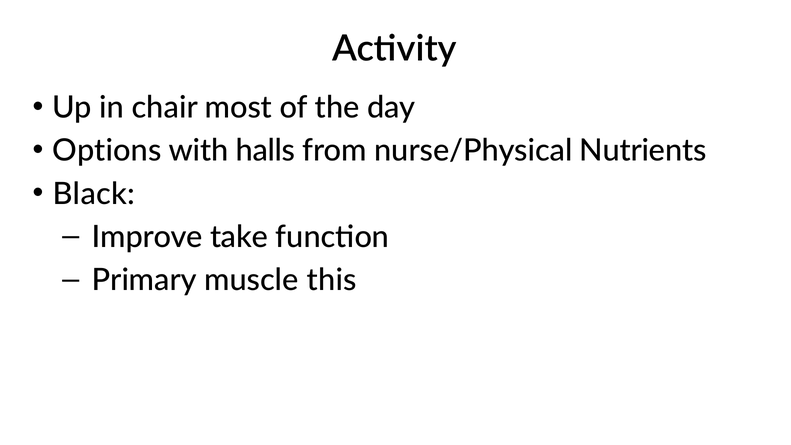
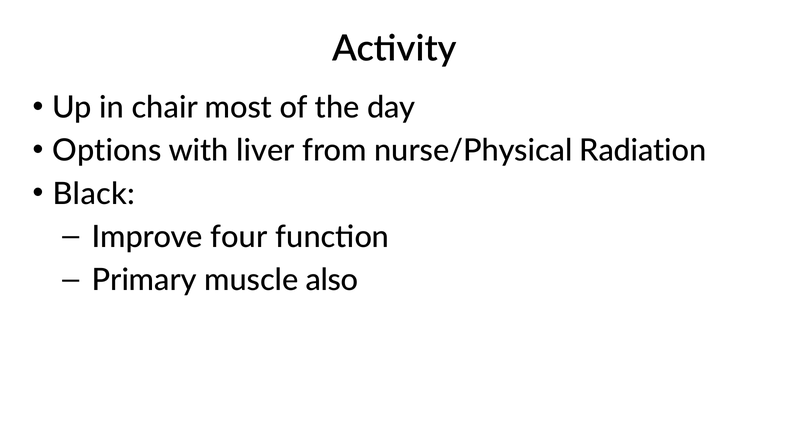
halls: halls -> liver
Nutrients: Nutrients -> Radiation
take: take -> four
this: this -> also
